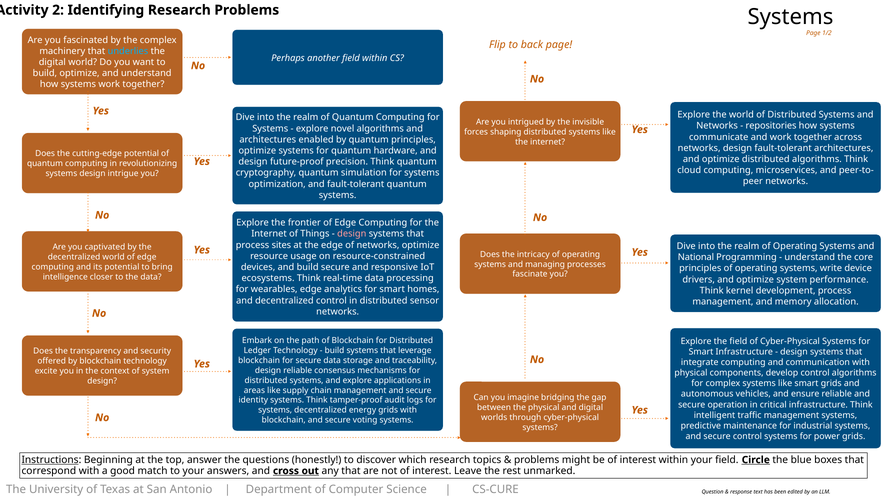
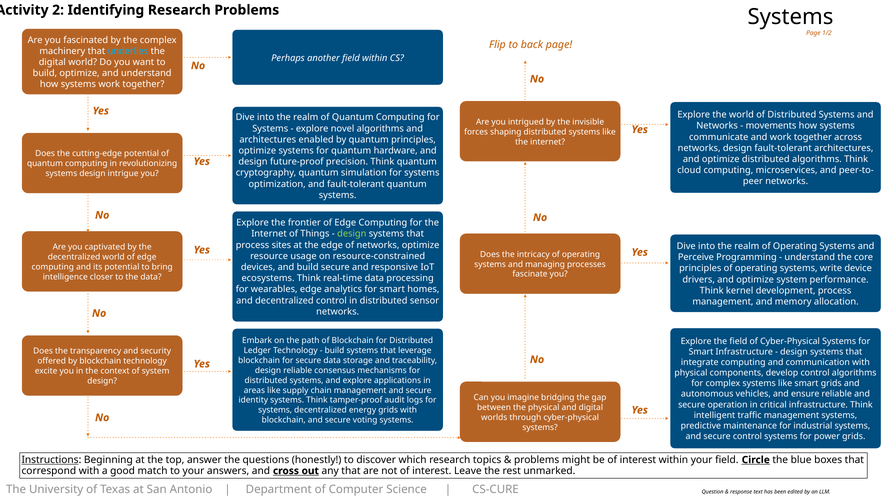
repositories: repositories -> movements
design at (352, 234) colour: pink -> light green
National: National -> Perceive
